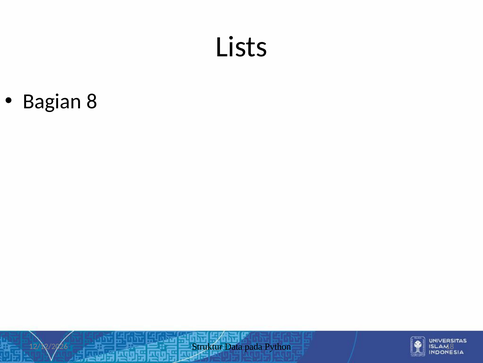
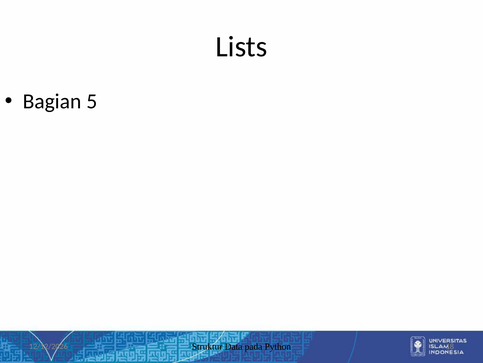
8: 8 -> 5
